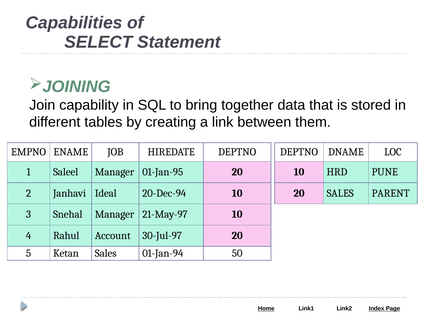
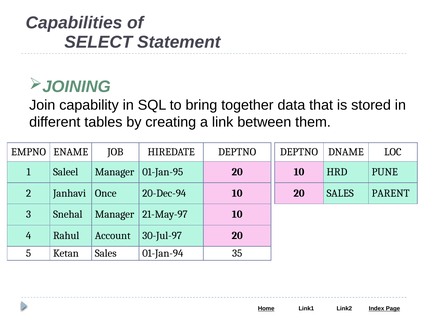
Ideal: Ideal -> Once
50: 50 -> 35
